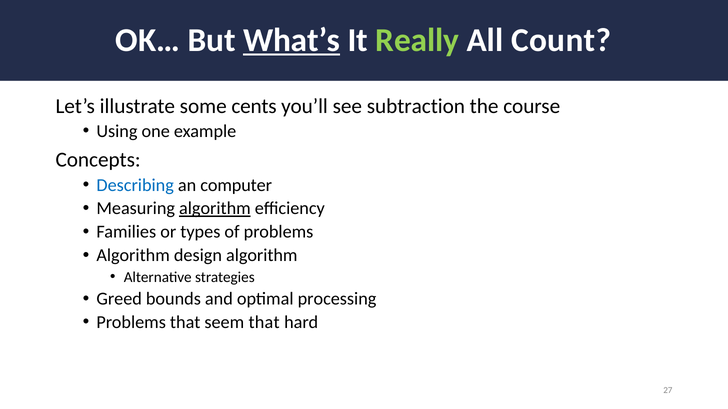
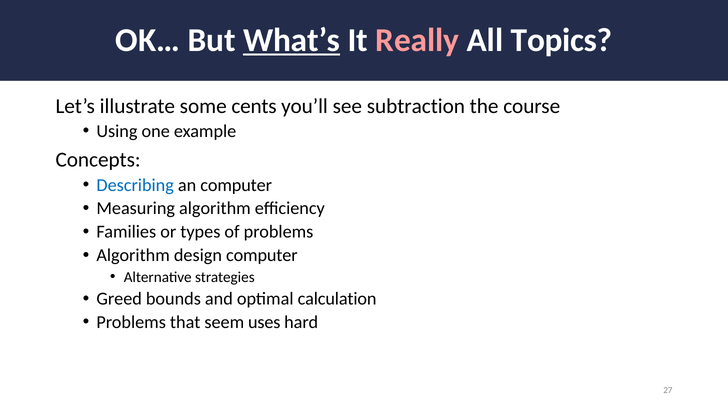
Really colour: light green -> pink
Count: Count -> Topics
algorithm at (215, 209) underline: present -> none
design algorithm: algorithm -> computer
processing: processing -> calculation
seem that: that -> uses
